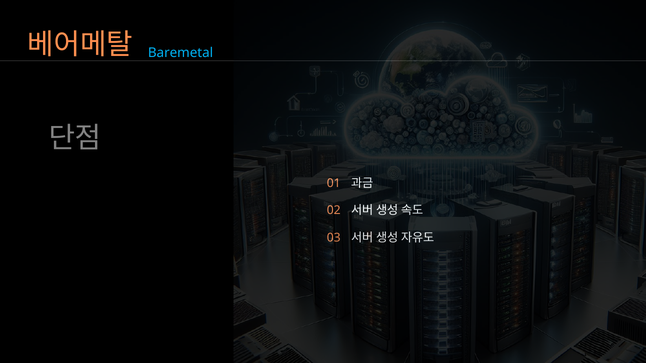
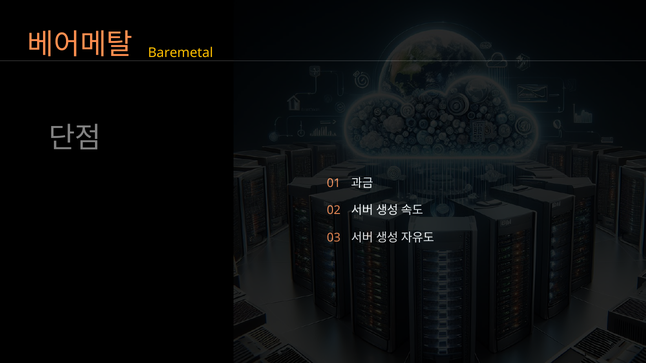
Baremetal colour: light blue -> yellow
